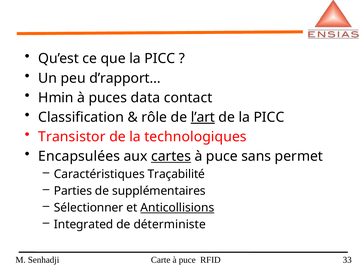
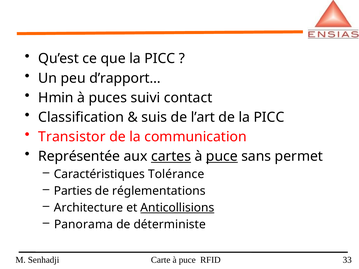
data: data -> suivi
rôle: rôle -> suis
l’art underline: present -> none
technologiques: technologiques -> communication
Encapsulées: Encapsulées -> Représentée
puce at (222, 157) underline: none -> present
Traçabilité: Traçabilité -> Tolérance
supplémentaires: supplémentaires -> réglementations
Sélectionner: Sélectionner -> Architecture
Integrated: Integrated -> Panorama
